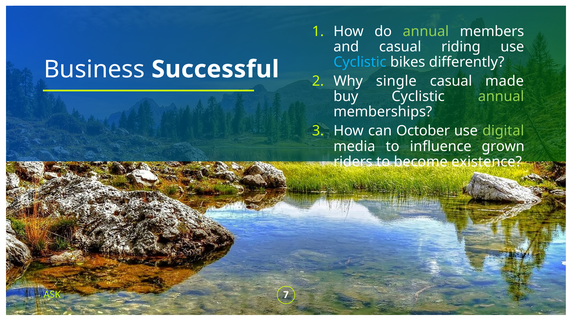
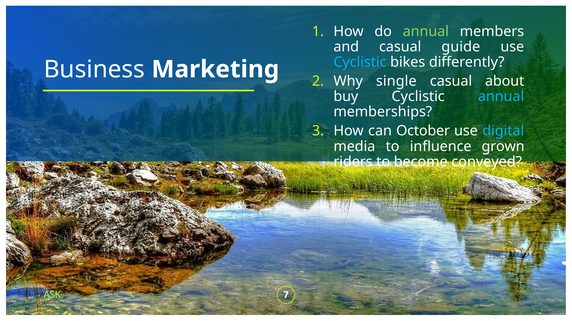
riding: riding -> guide
Successful: Successful -> Marketing
made: made -> about
annual at (501, 97) colour: light green -> light blue
digital colour: light green -> light blue
existence: existence -> conveyed
